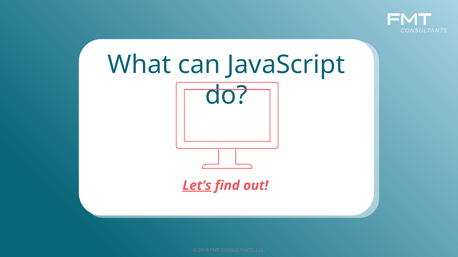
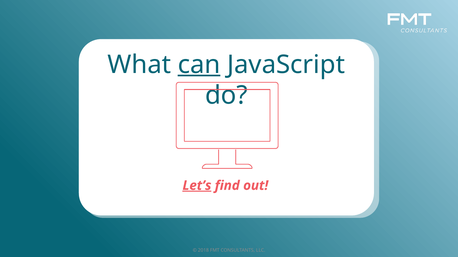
can underline: none -> present
